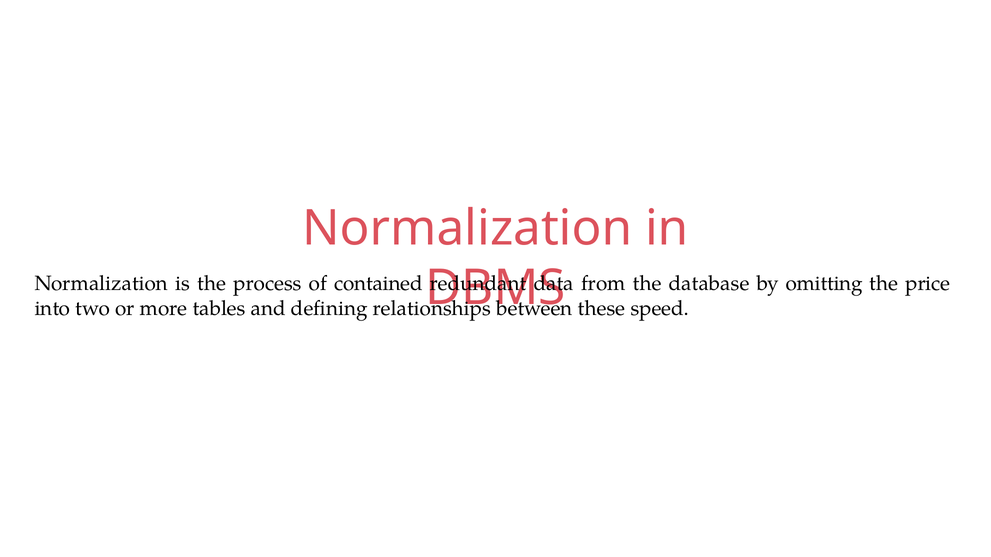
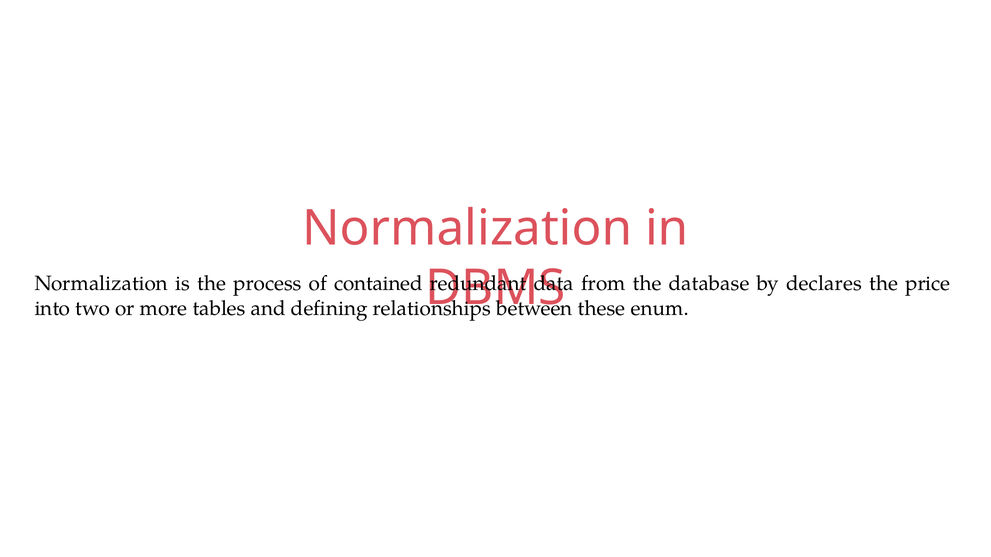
omitting: omitting -> declares
speed: speed -> enum
